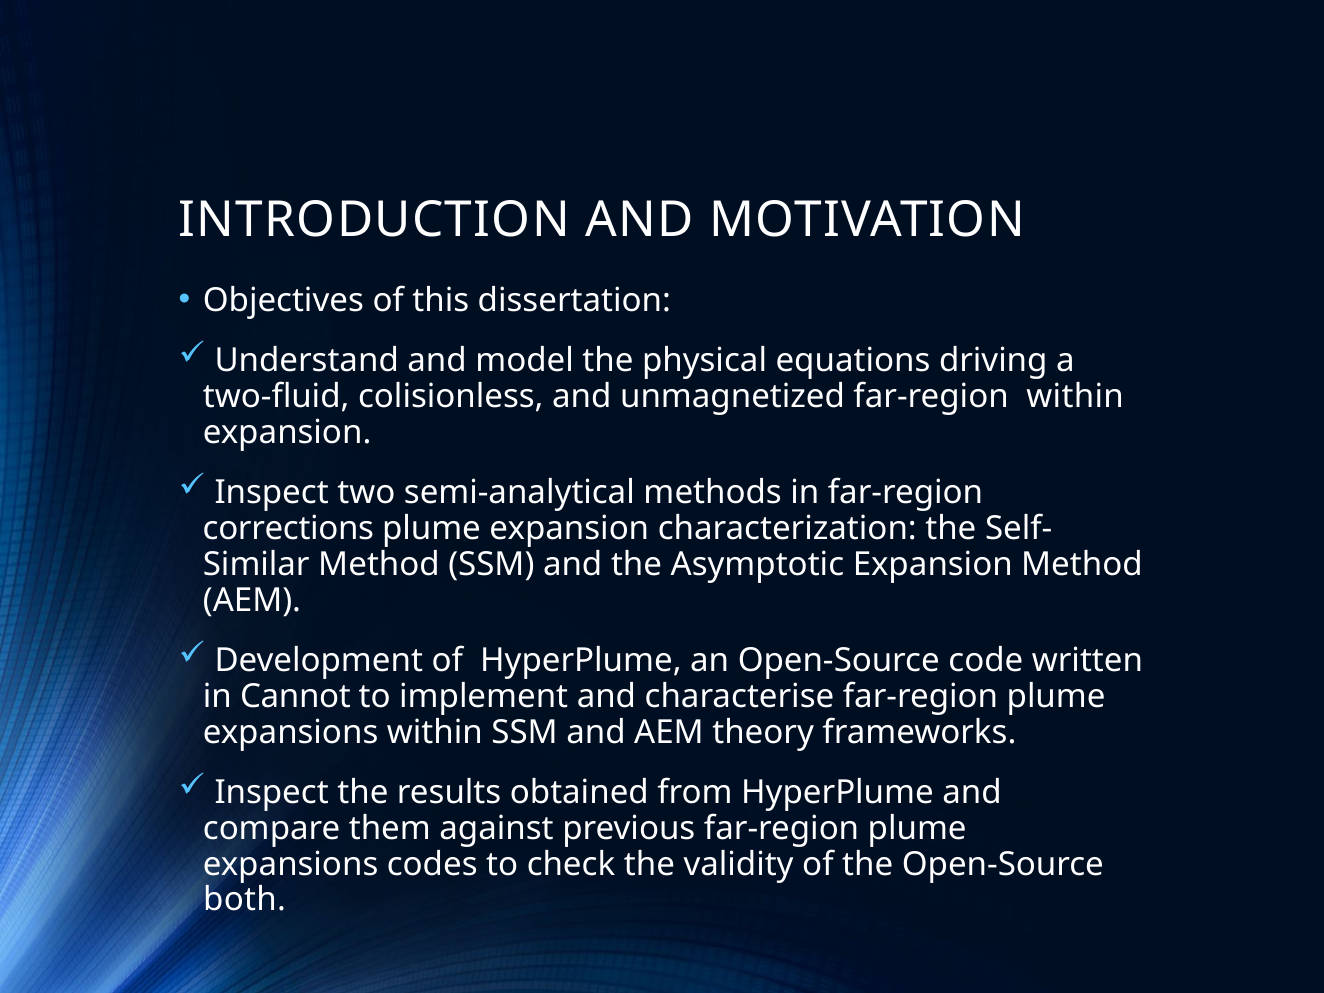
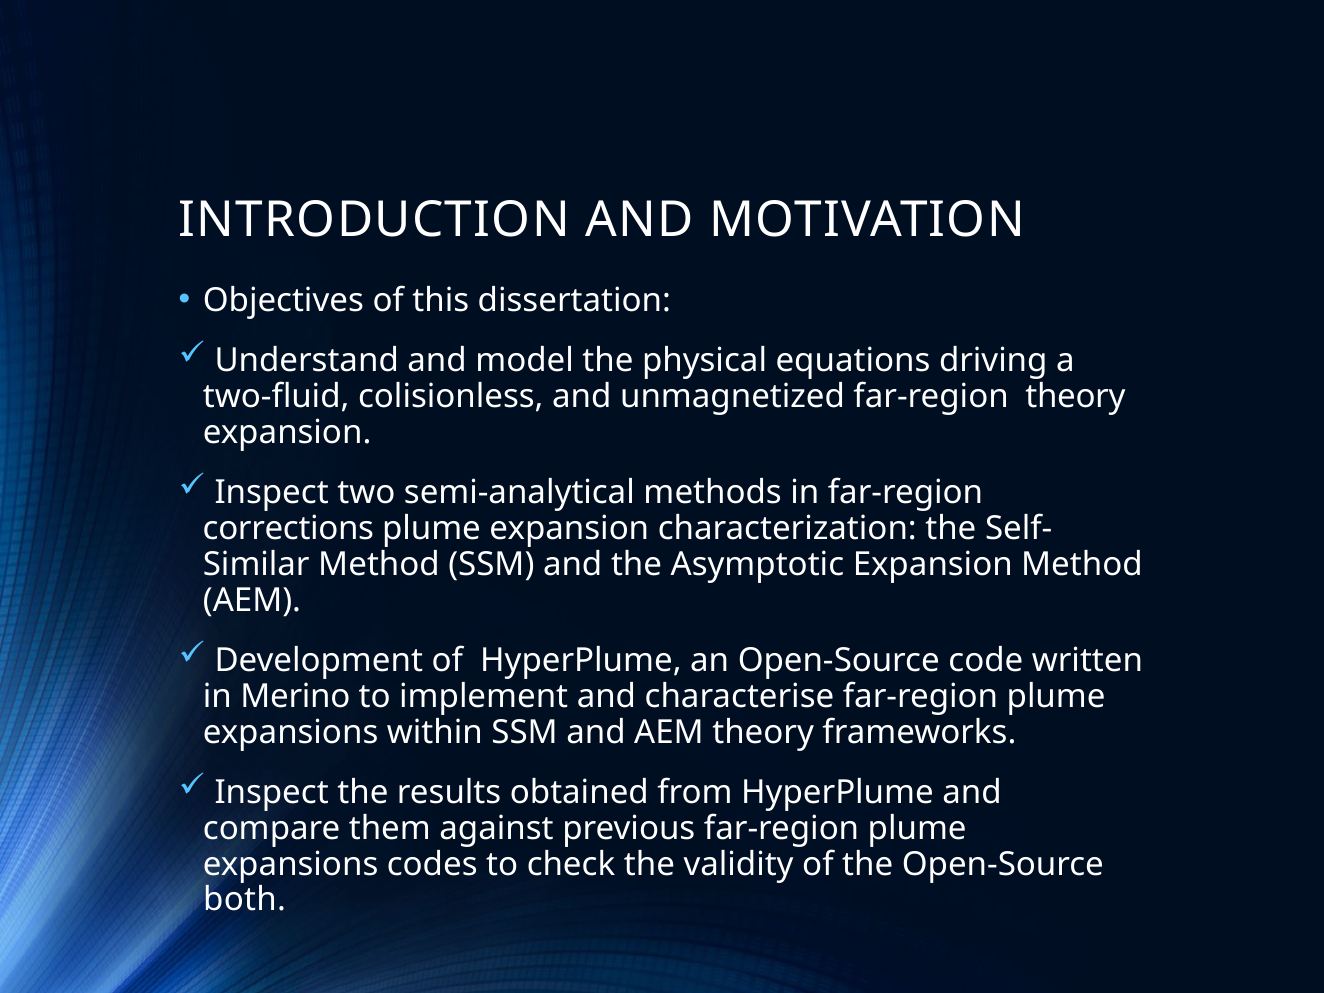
far-region within: within -> theory
Cannot: Cannot -> Merino
